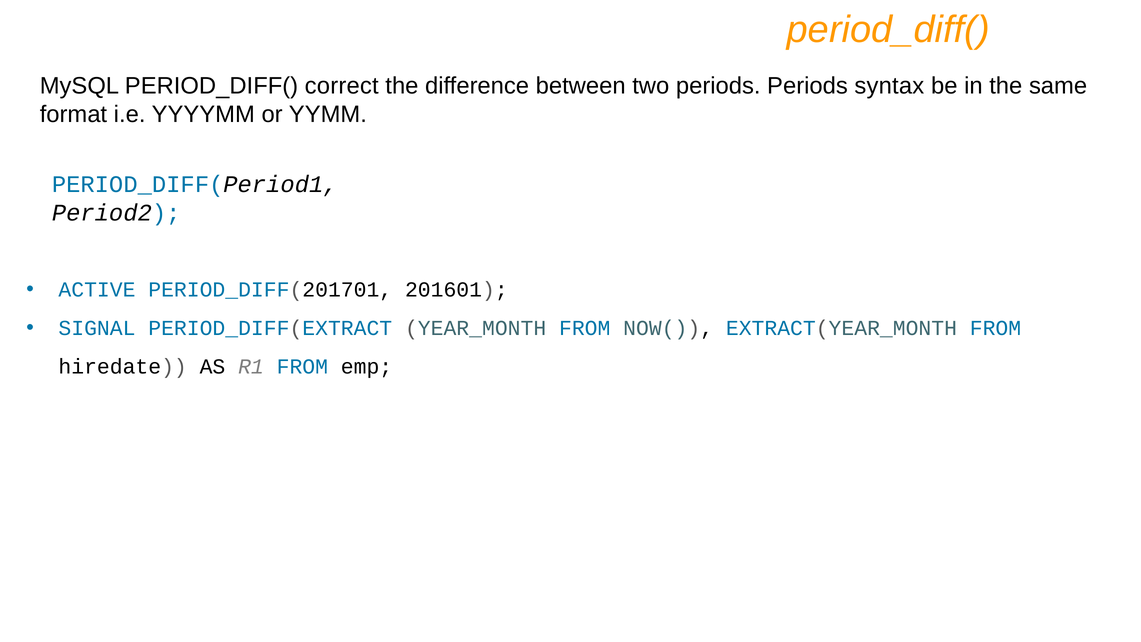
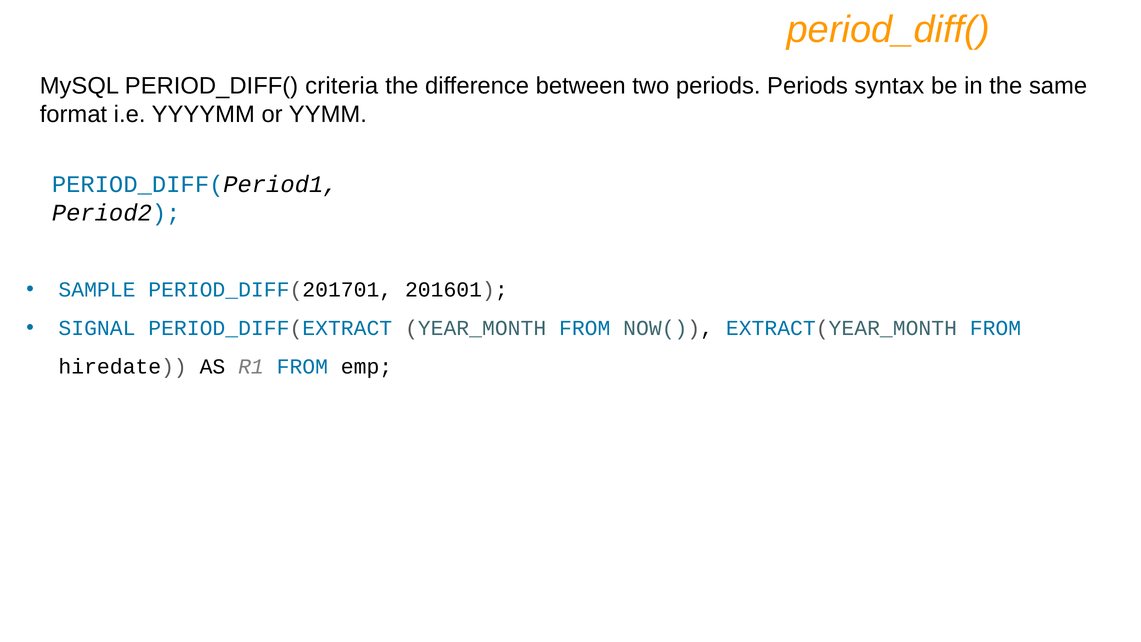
correct: correct -> criteria
ACTIVE: ACTIVE -> SAMPLE
